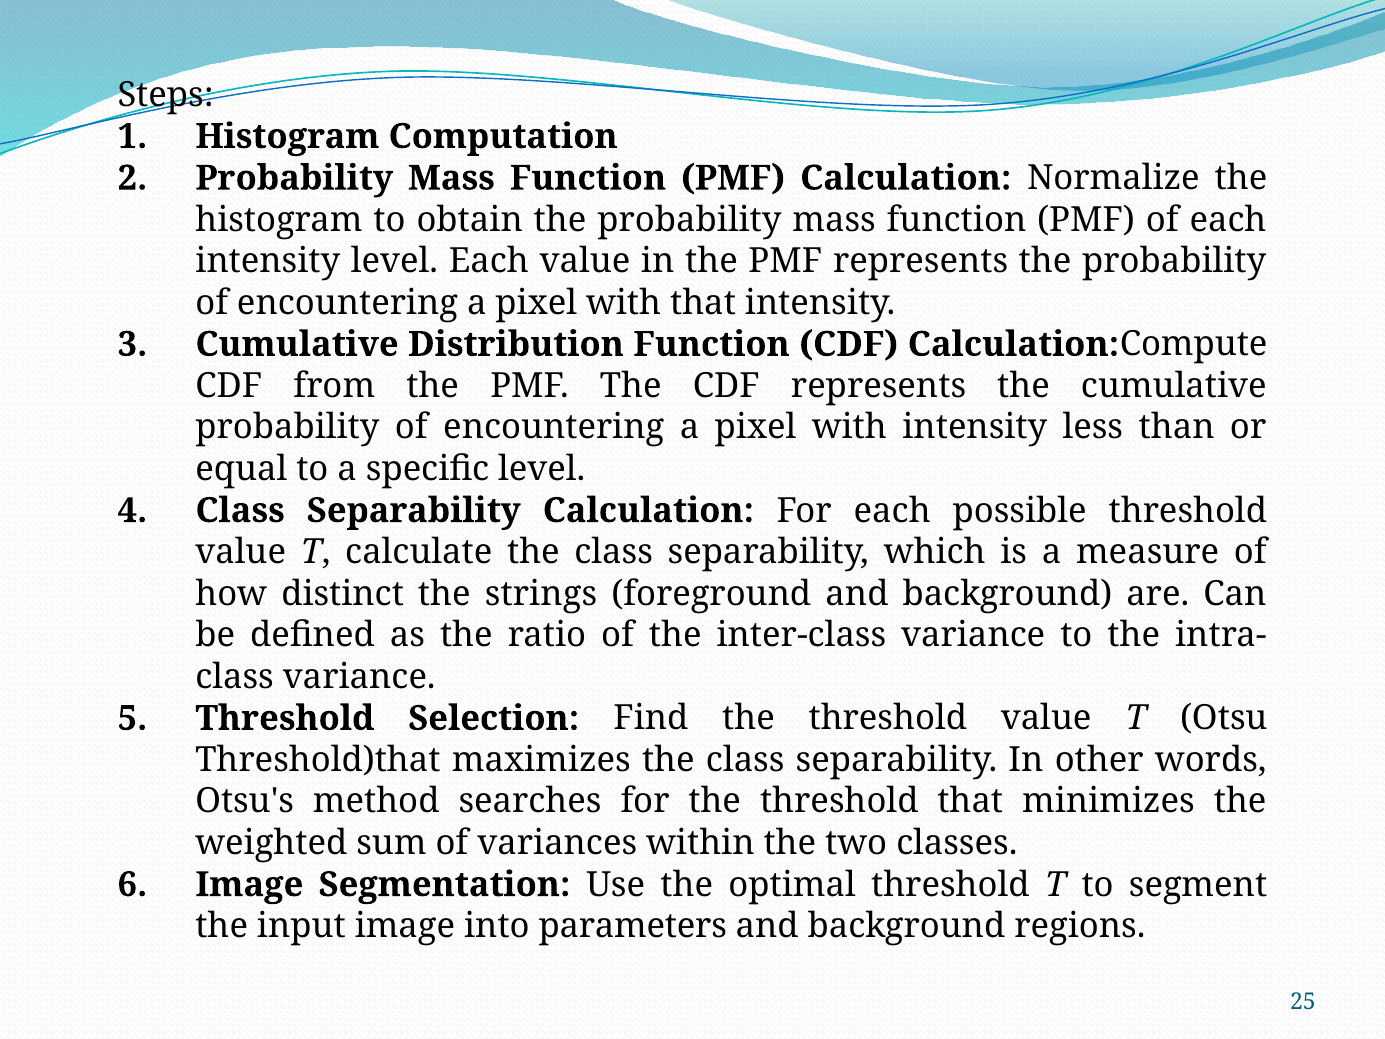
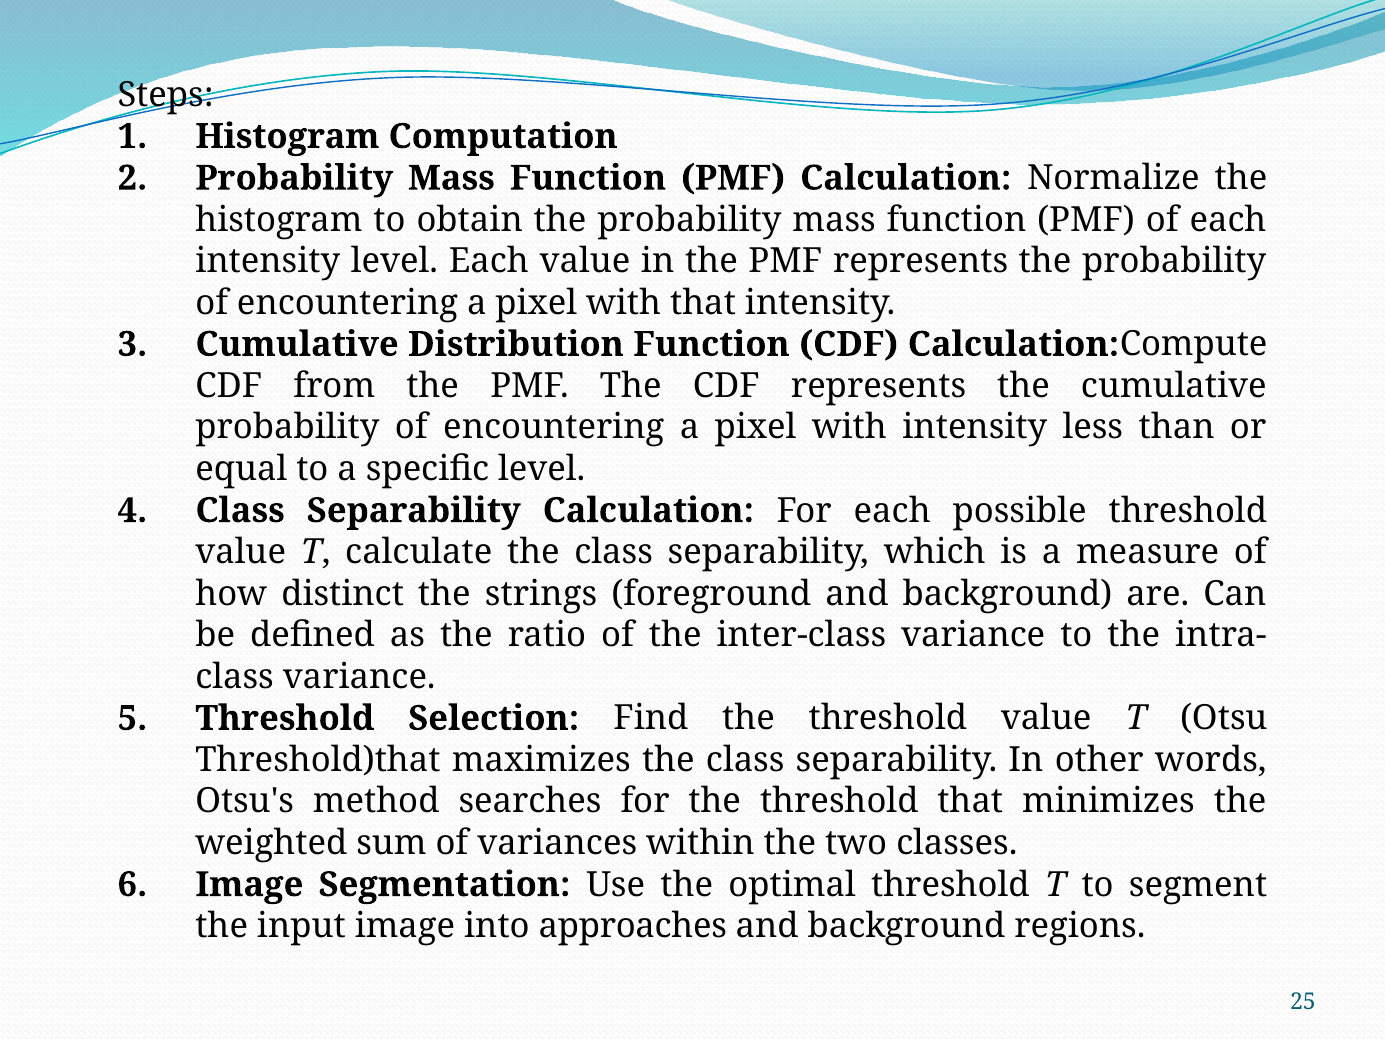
parameters: parameters -> approaches
